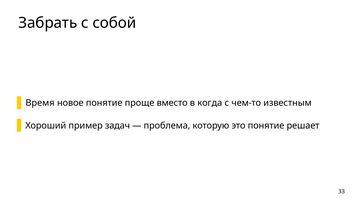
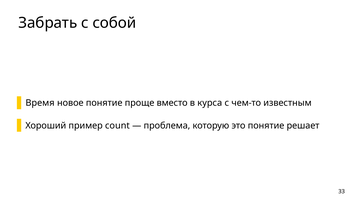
когда: когда -> курса
задач: задач -> count
